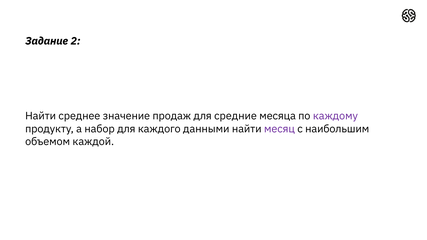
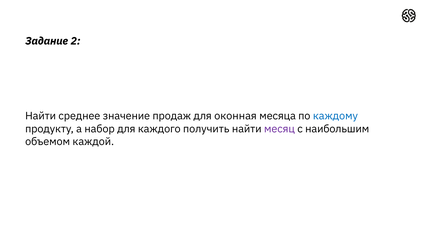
средние: средние -> оконная
каждому colour: purple -> blue
данными: данными -> получить
